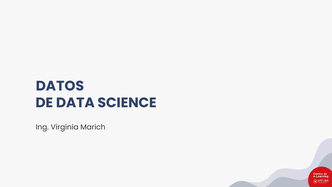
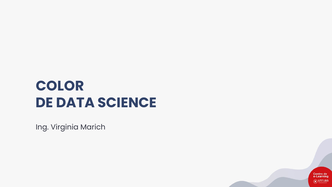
DATOS: DATOS -> COLOR
